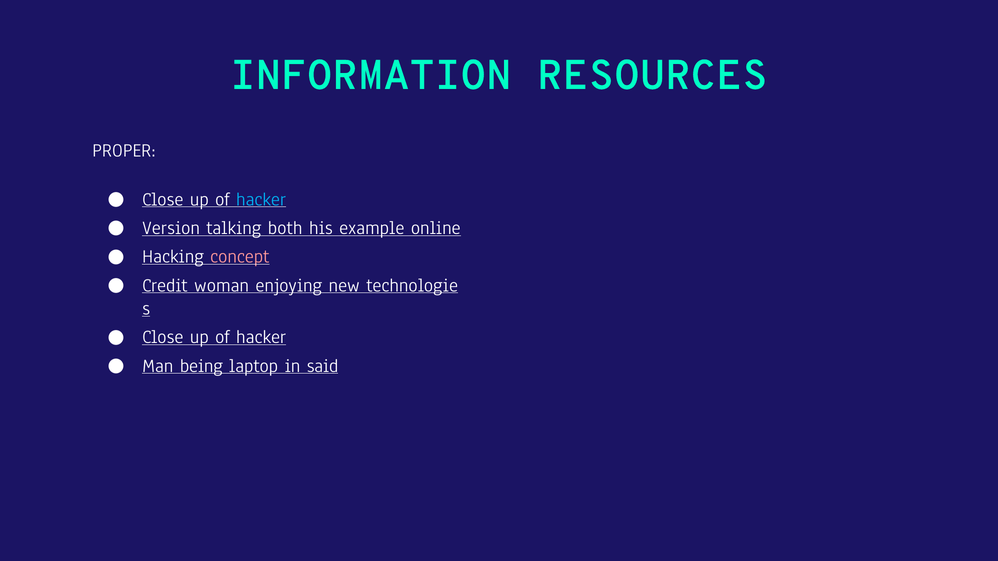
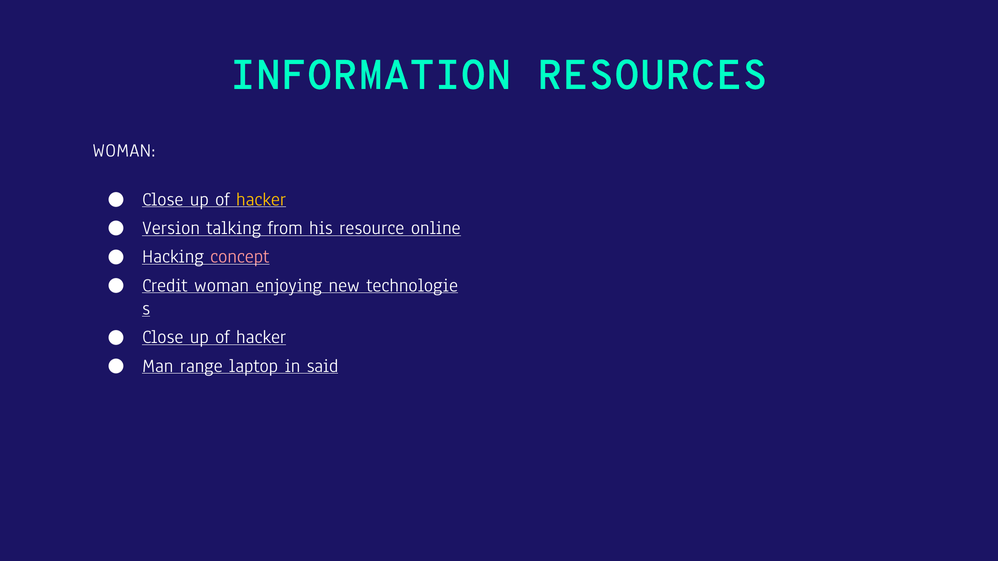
PROPER at (124, 150): PROPER -> WOMAN
hacker at (261, 199) colour: light blue -> yellow
both: both -> from
example: example -> resource
being: being -> range
